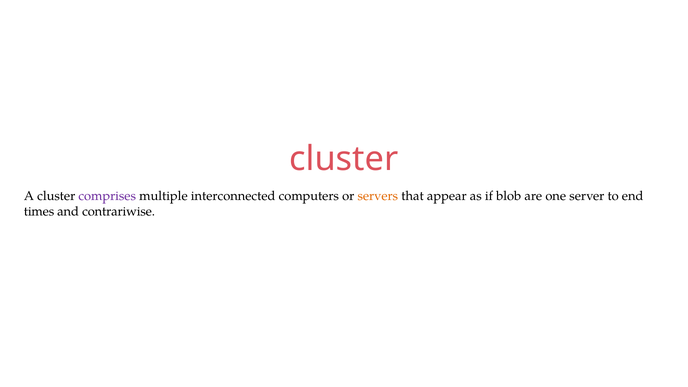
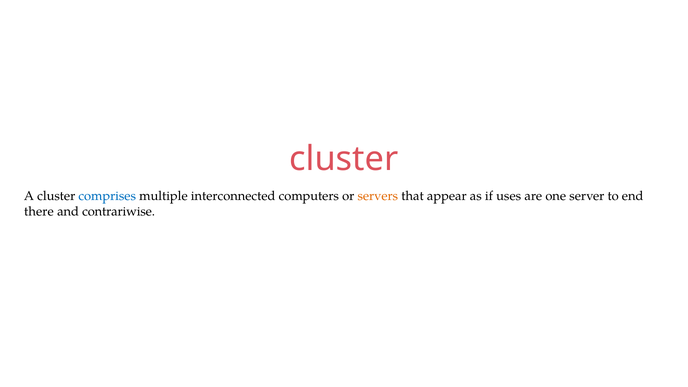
comprises colour: purple -> blue
blob: blob -> uses
times: times -> there
